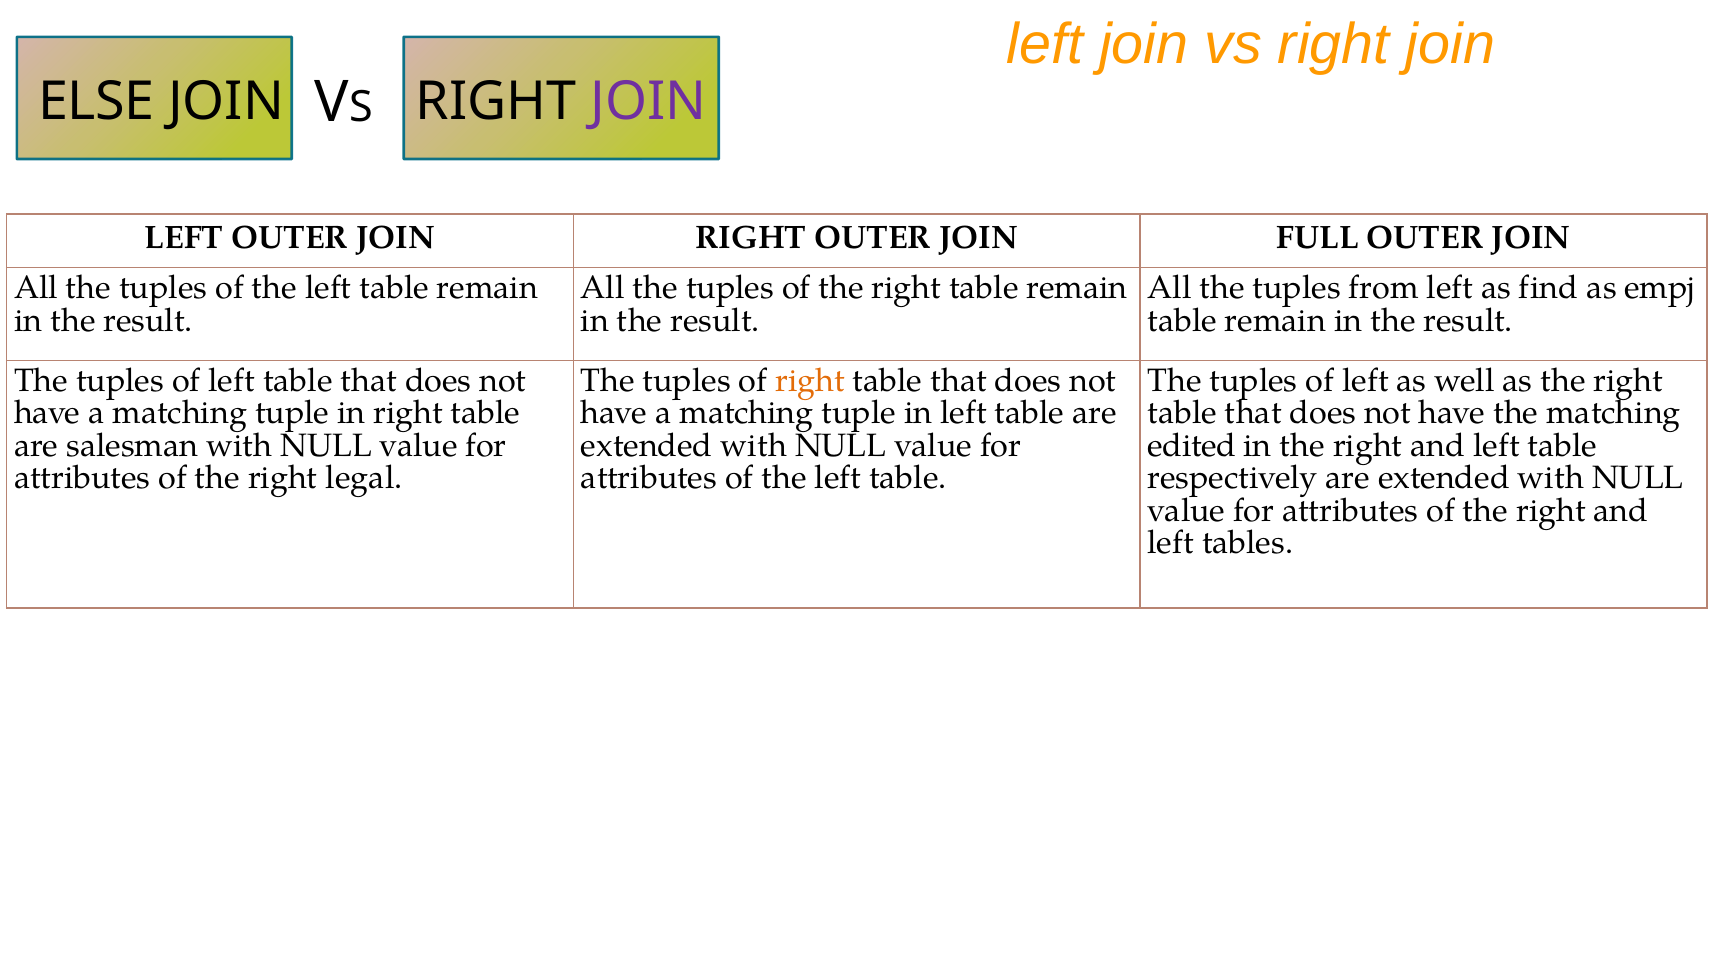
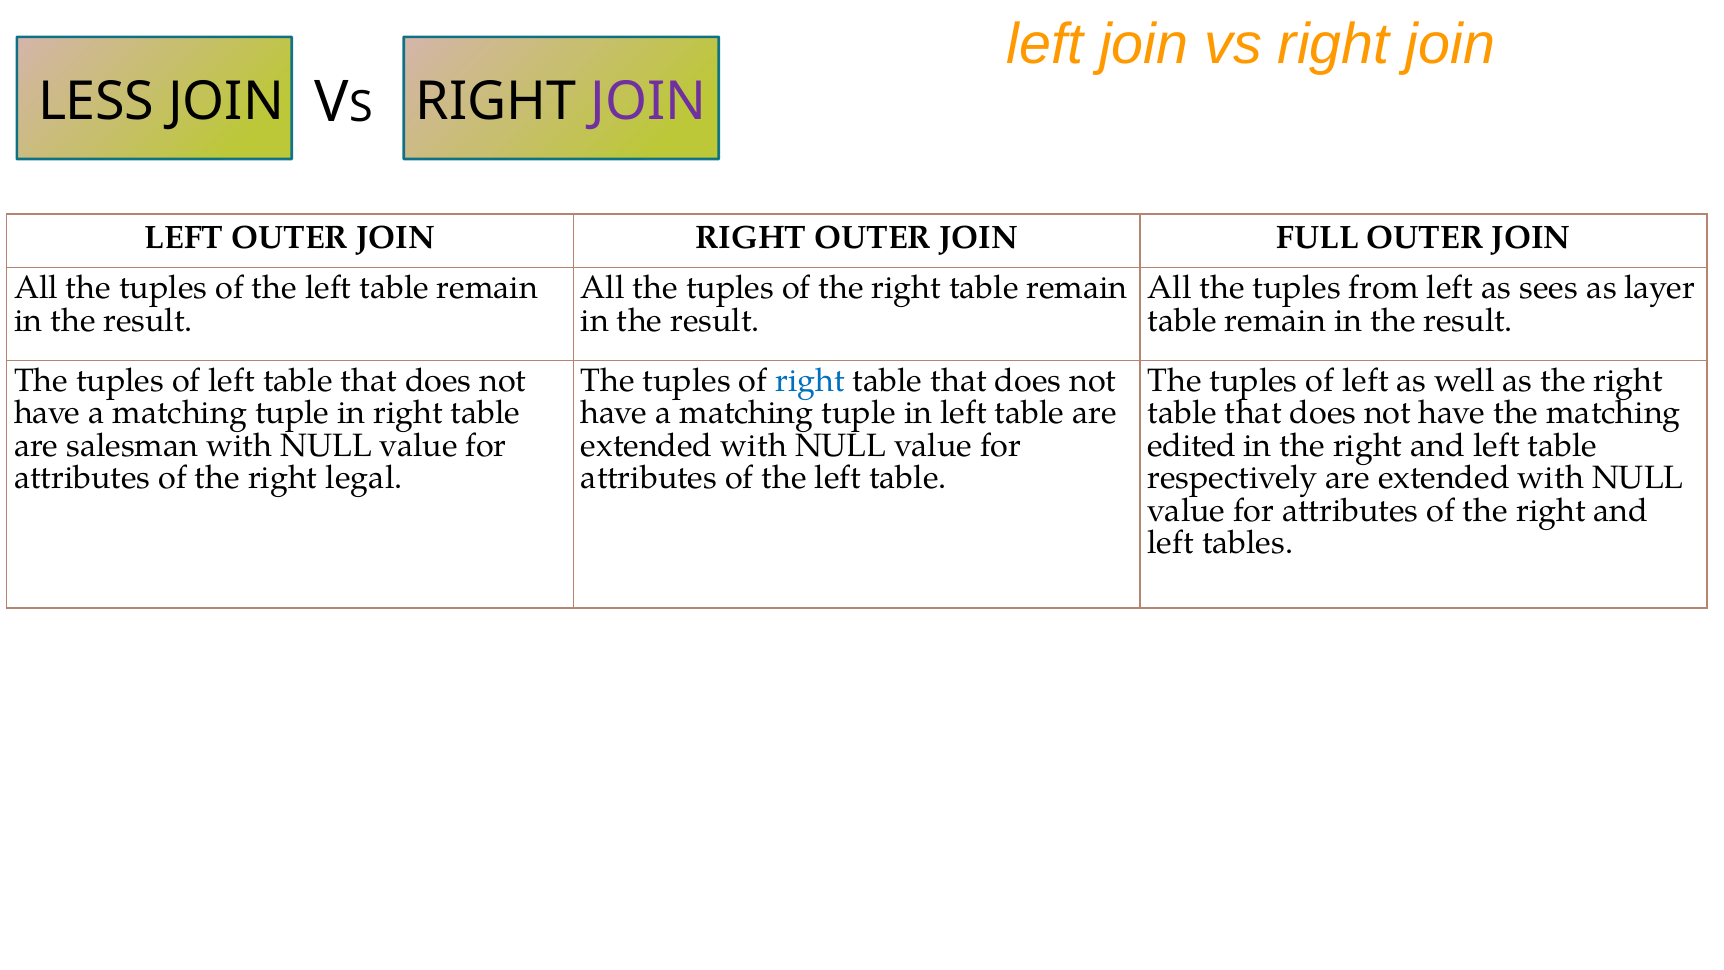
ELSE: ELSE -> LESS
find: find -> sees
empj: empj -> layer
right at (810, 380) colour: orange -> blue
